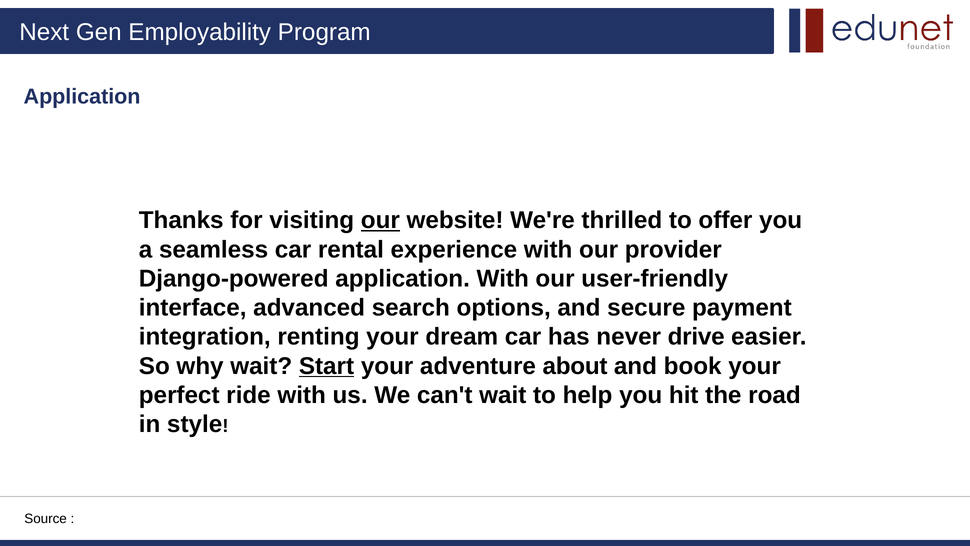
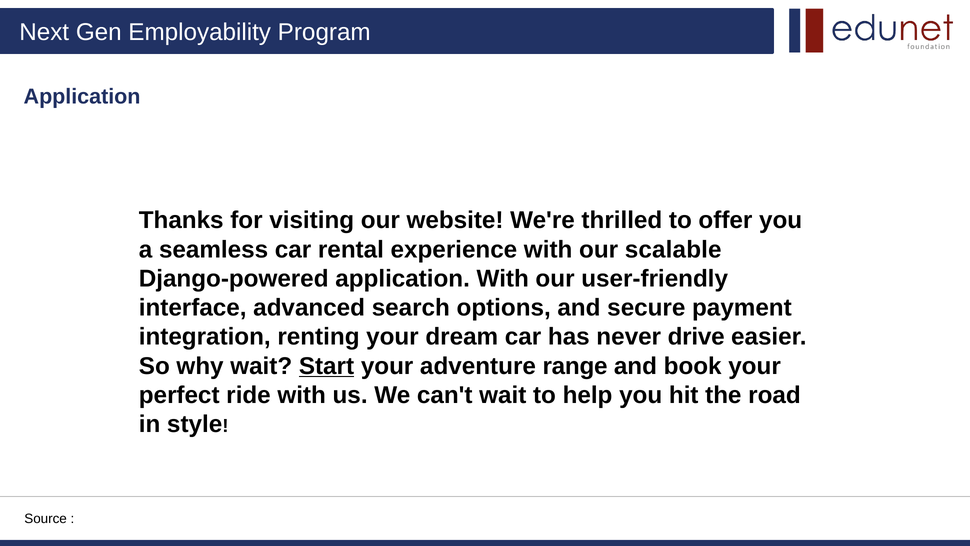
our at (380, 220) underline: present -> none
provider: provider -> scalable
about: about -> range
